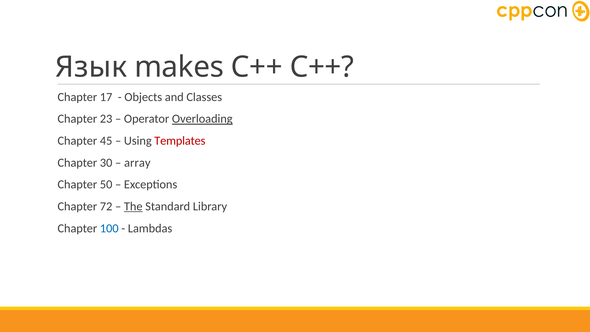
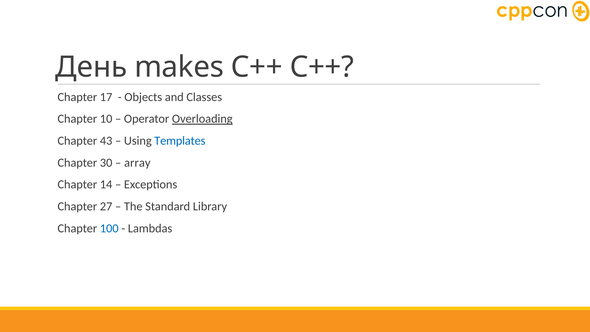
Язык: Язык -> День
23: 23 -> 10
45: 45 -> 43
Templates colour: red -> blue
50: 50 -> 14
72: 72 -> 27
The underline: present -> none
